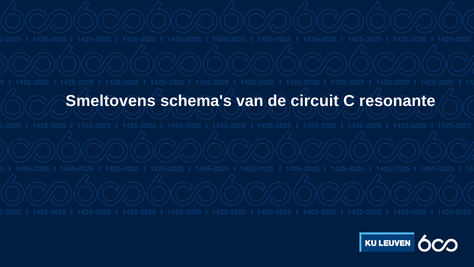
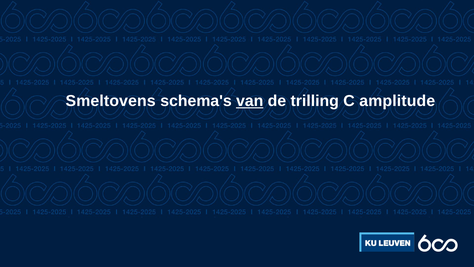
van underline: none -> present
circuit: circuit -> trilling
resonante: resonante -> amplitude
